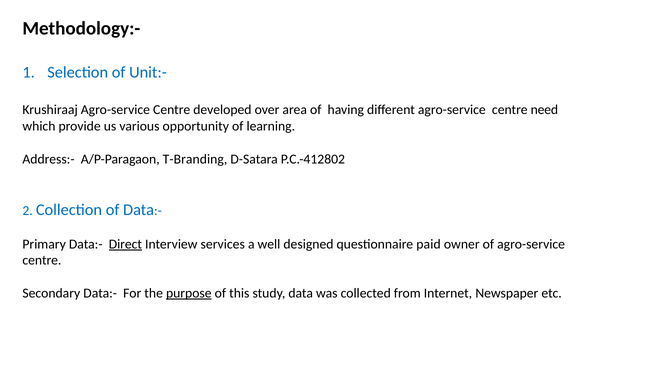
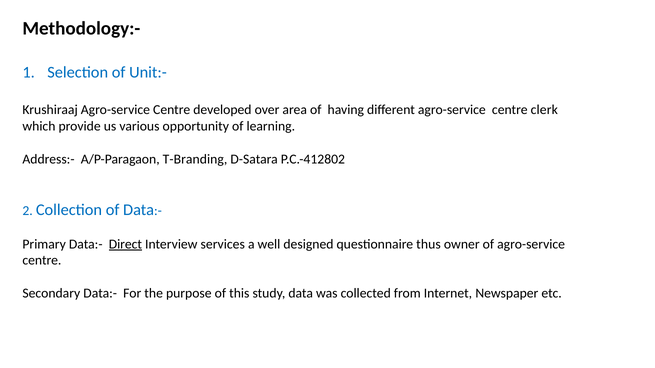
need: need -> clerk
paid: paid -> thus
purpose underline: present -> none
